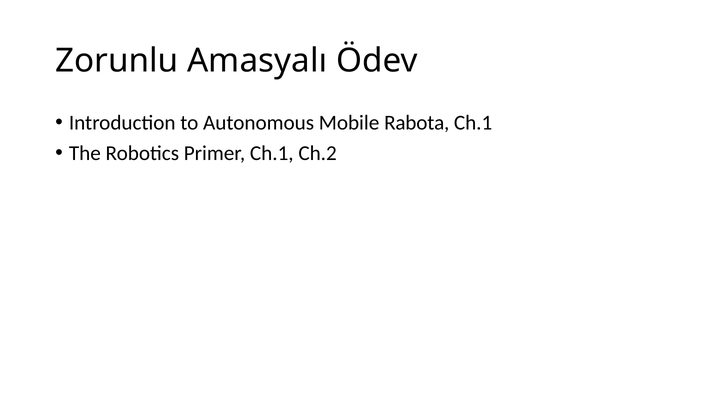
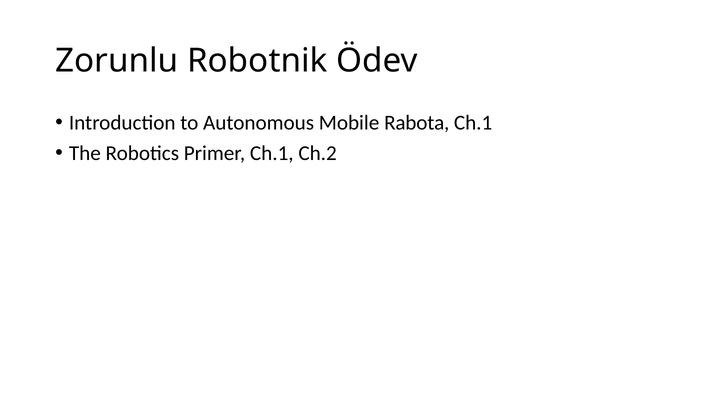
Amasyalı: Amasyalı -> Robotnik
